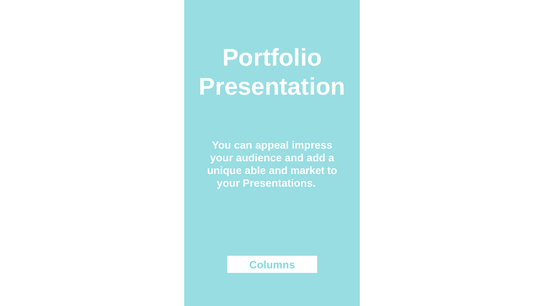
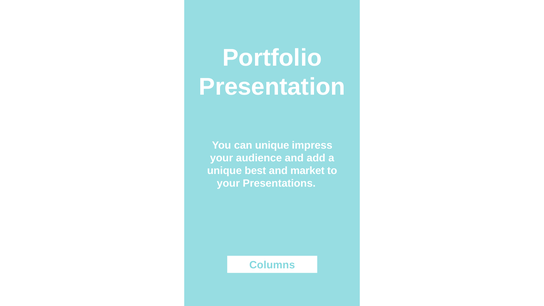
can appeal: appeal -> unique
able: able -> best
